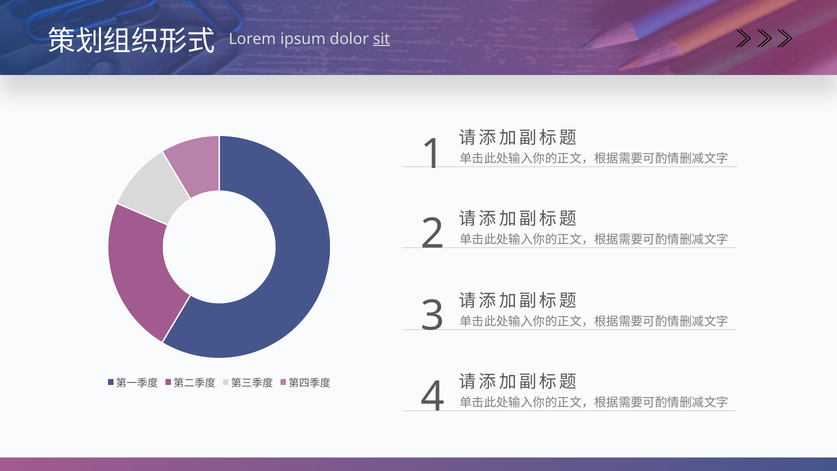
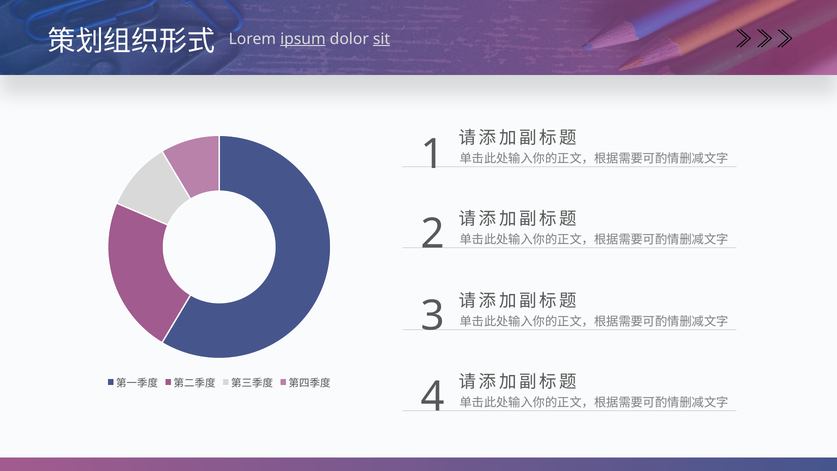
ipsum underline: none -> present
